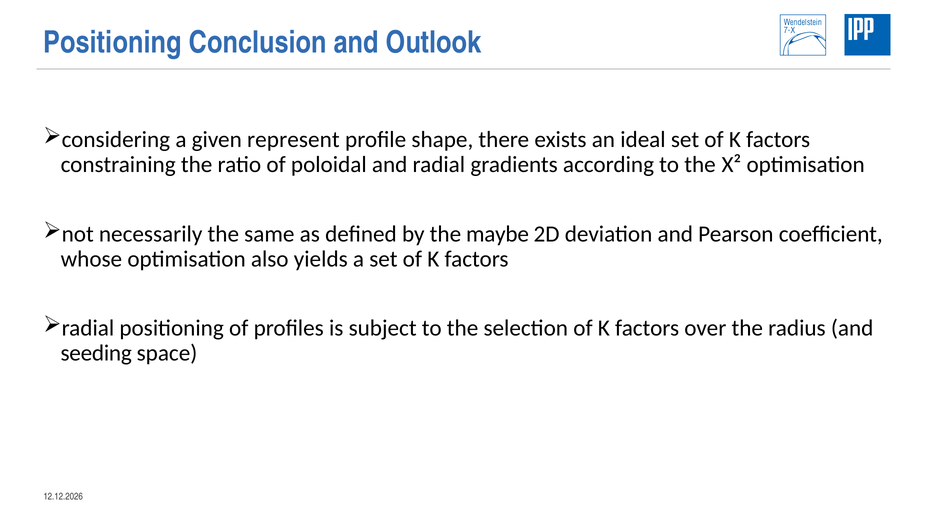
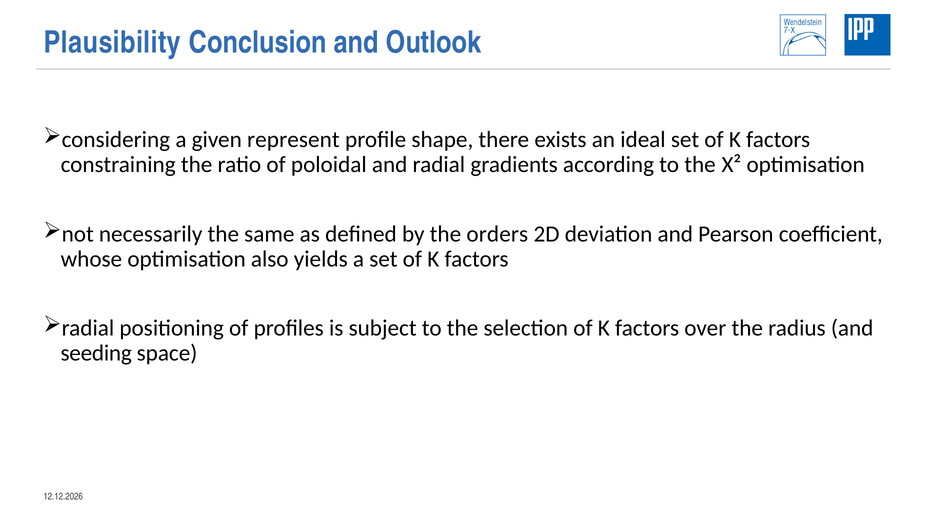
Positioning at (112, 43): Positioning -> Plausibility
maybe: maybe -> orders
